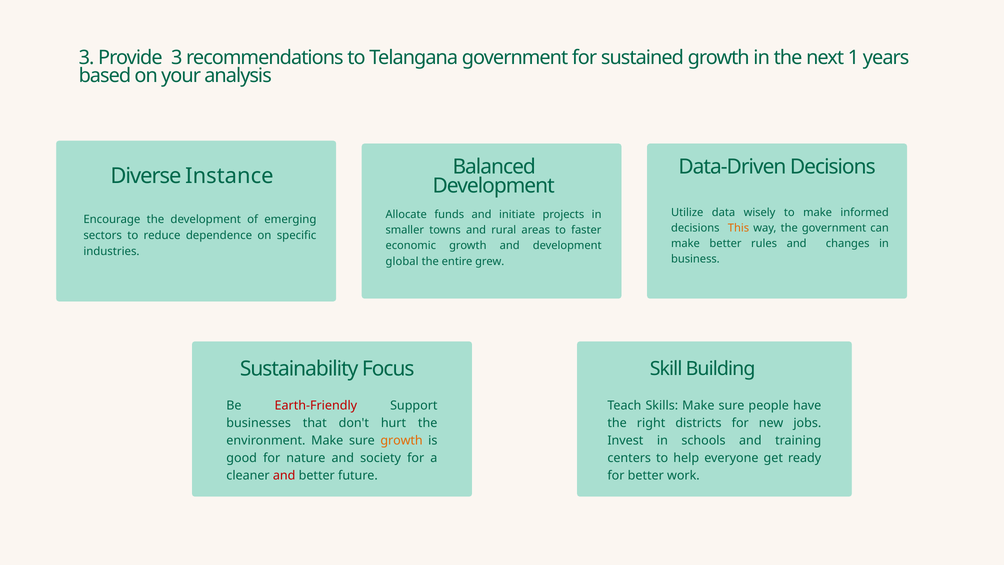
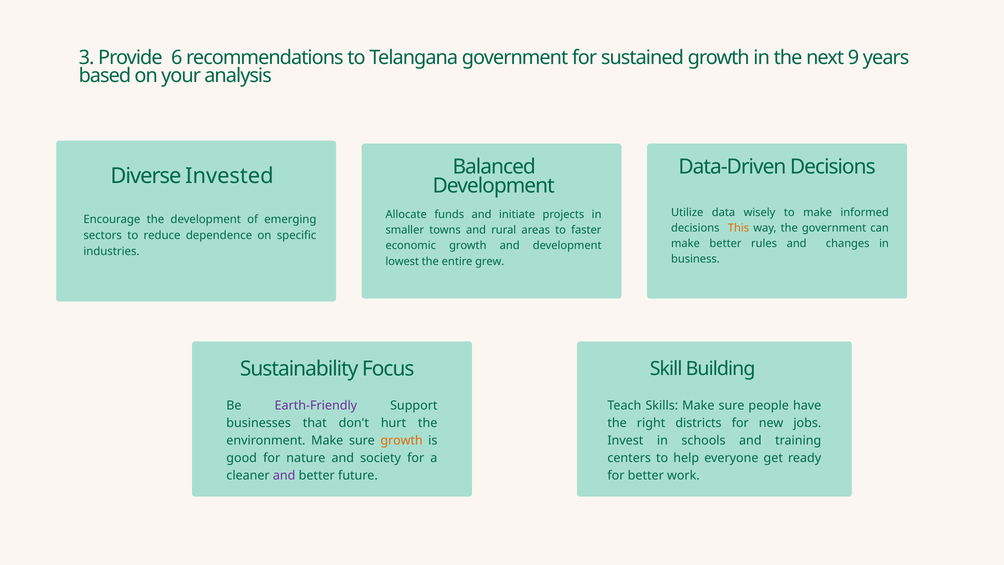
Provide 3: 3 -> 6
1: 1 -> 9
Instance: Instance -> Invested
global: global -> lowest
Earth-Friendly colour: red -> purple
and at (284, 476) colour: red -> purple
